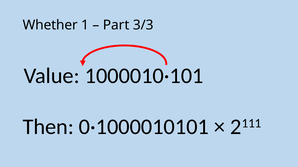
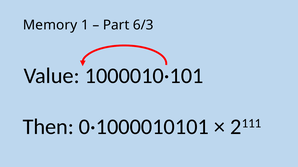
Whether: Whether -> Memory
3/3: 3/3 -> 6/3
